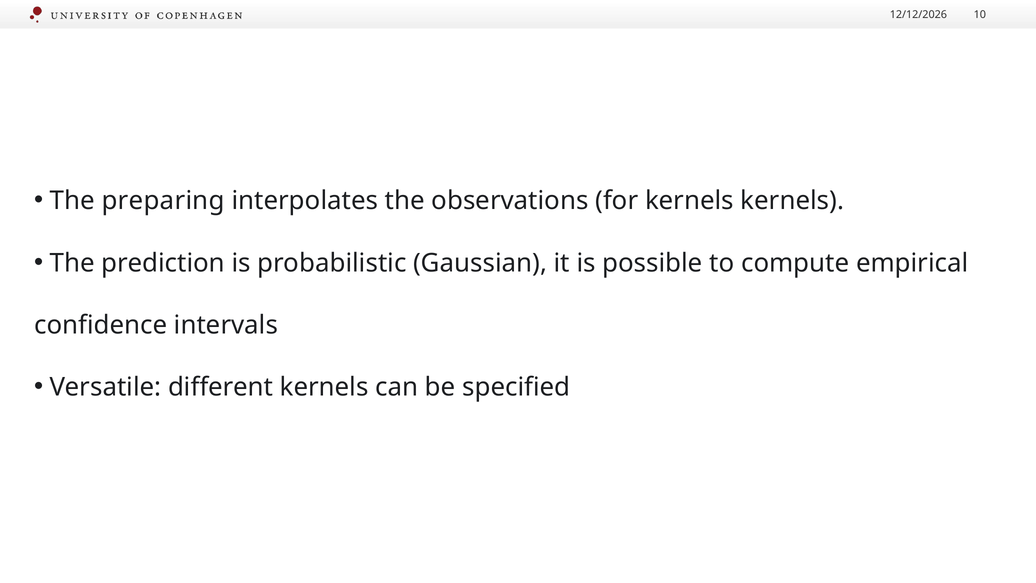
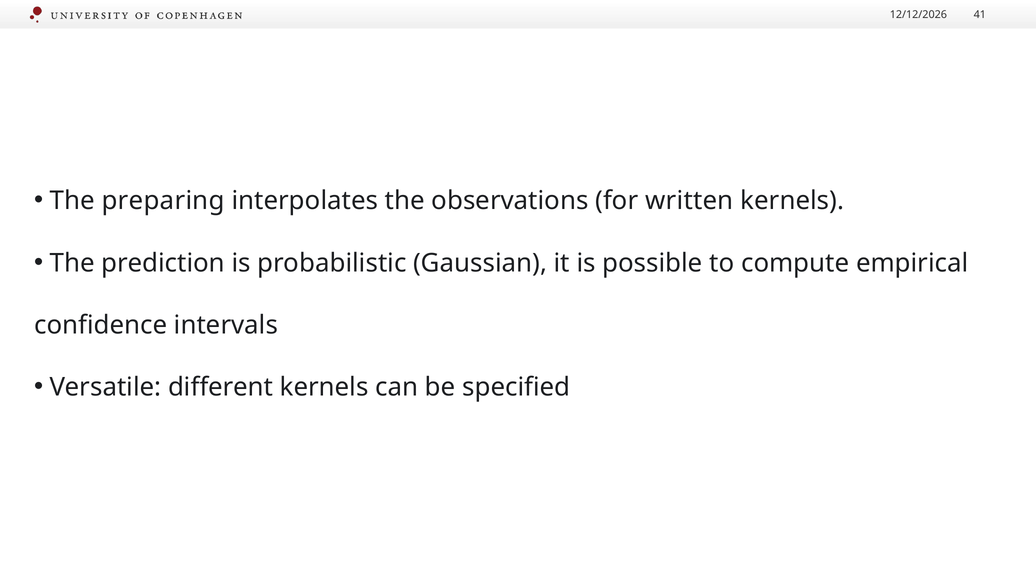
10: 10 -> 41
for kernels: kernels -> written
